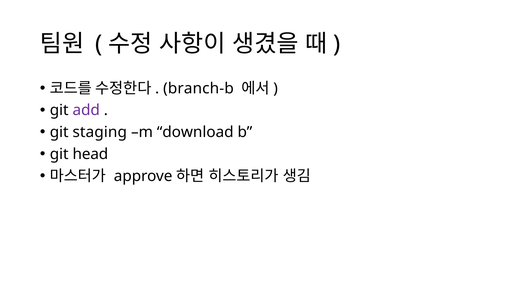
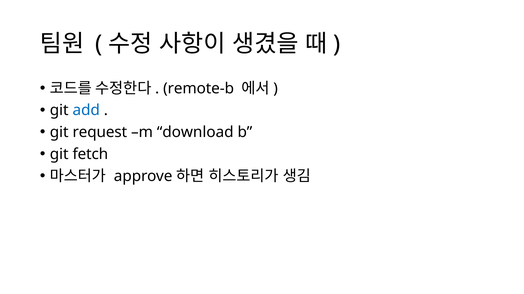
branch-b: branch-b -> remote-b
add colour: purple -> blue
staging: staging -> request
head: head -> fetch
